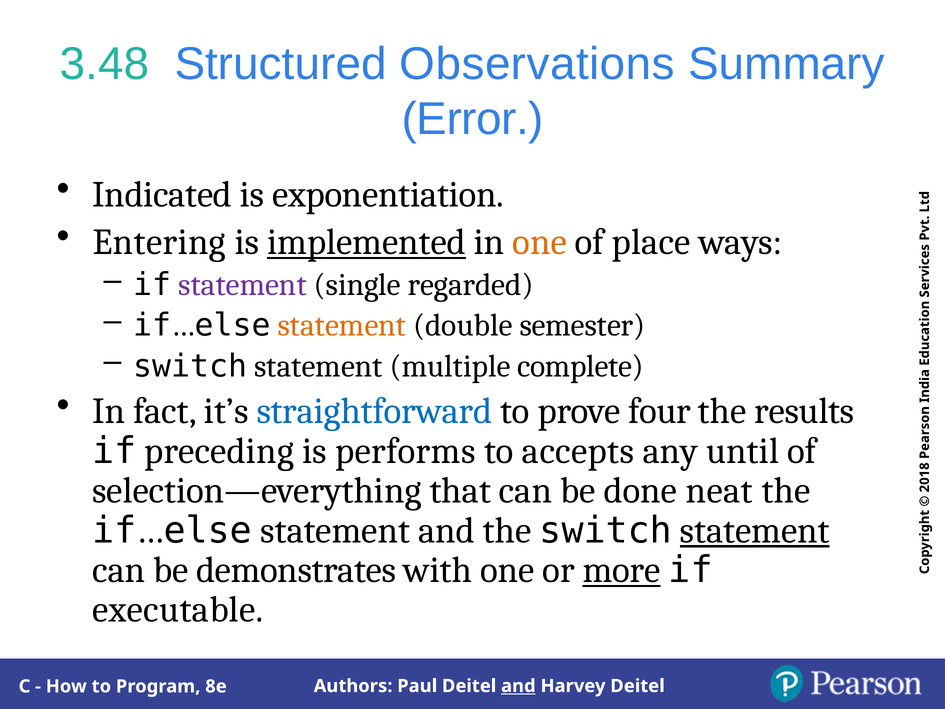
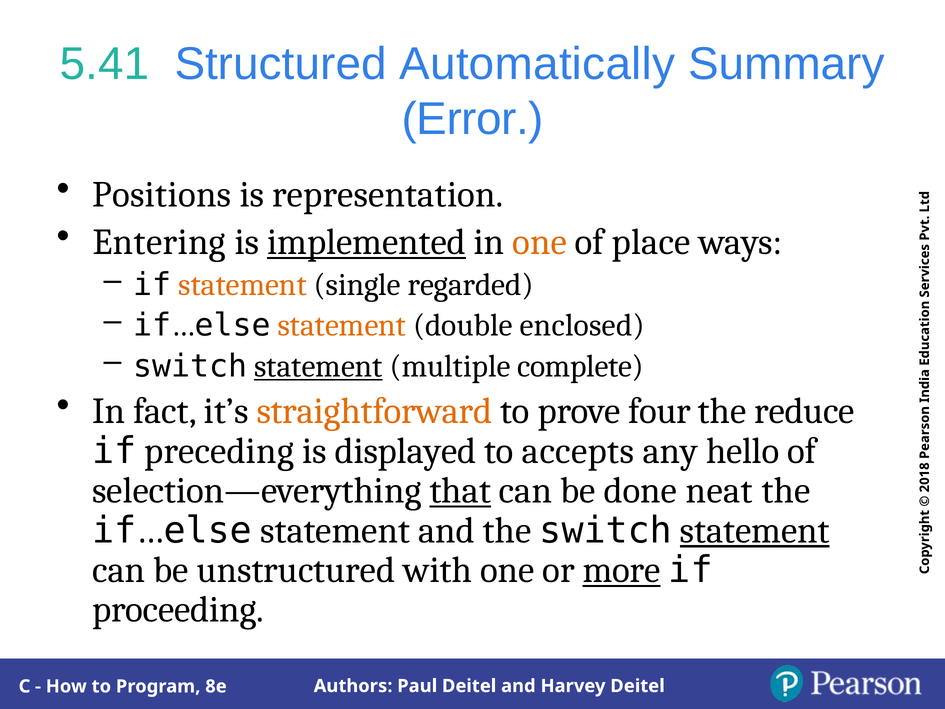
3.48: 3.48 -> 5.41
Observations: Observations -> Automatically
Indicated: Indicated -> Positions
exponentiation: exponentiation -> representation
statement at (242, 285) colour: purple -> orange
semester: semester -> enclosed
statement at (318, 366) underline: none -> present
straightforward colour: blue -> orange
results: results -> reduce
performs: performs -> displayed
until: until -> hello
that underline: none -> present
demonstrates: demonstrates -> unstructured
executable: executable -> proceeding
and at (518, 686) underline: present -> none
